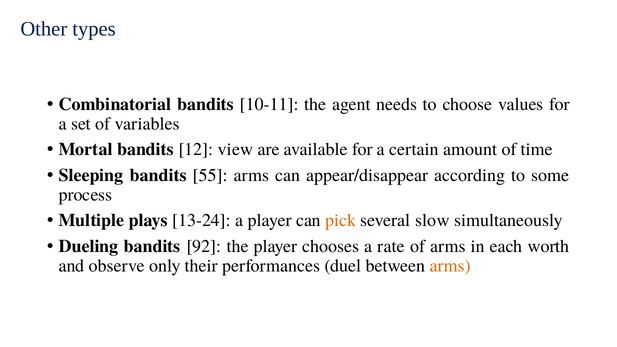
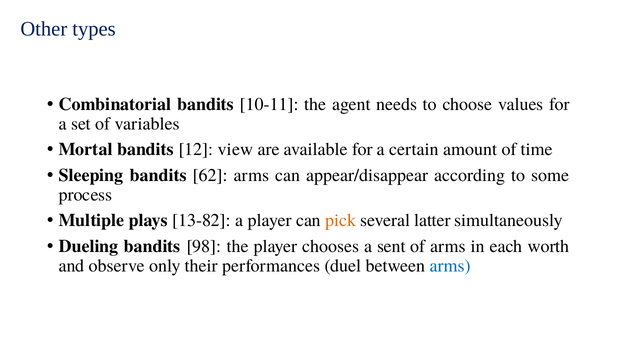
55: 55 -> 62
13-24: 13-24 -> 13-82
slow: slow -> latter
92: 92 -> 98
rate: rate -> sent
arms at (450, 266) colour: orange -> blue
